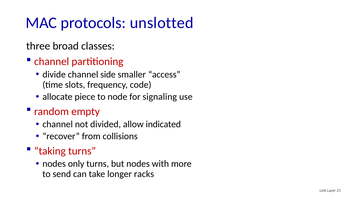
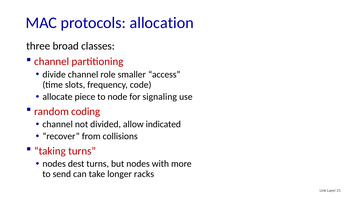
unslotted: unslotted -> allocation
side: side -> role
empty: empty -> coding
only: only -> dest
